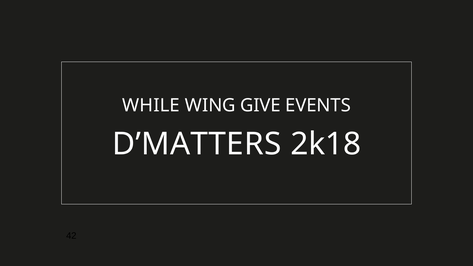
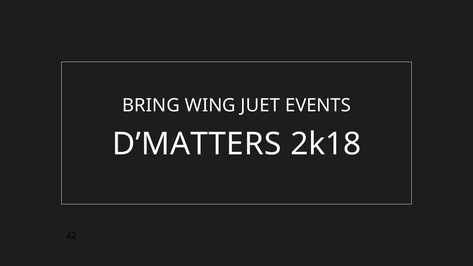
WHILE: WHILE -> BRING
GIVE: GIVE -> JUET
